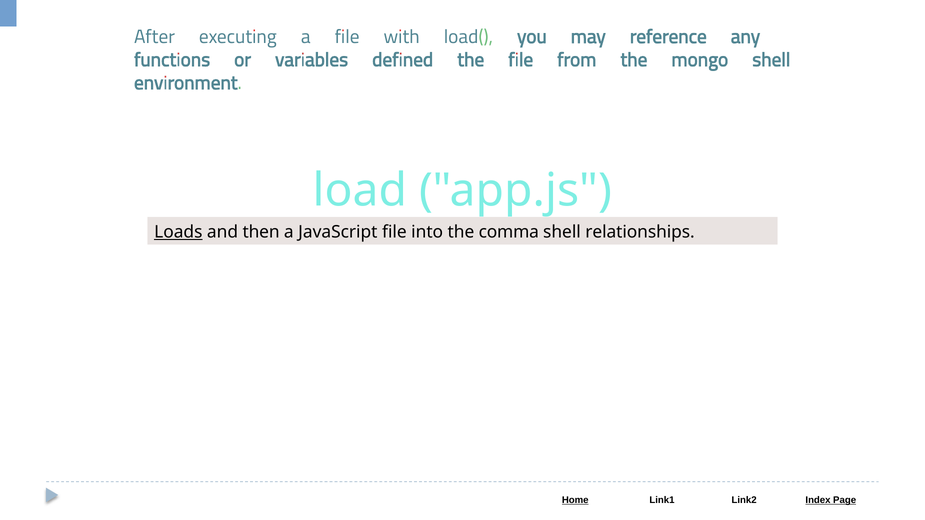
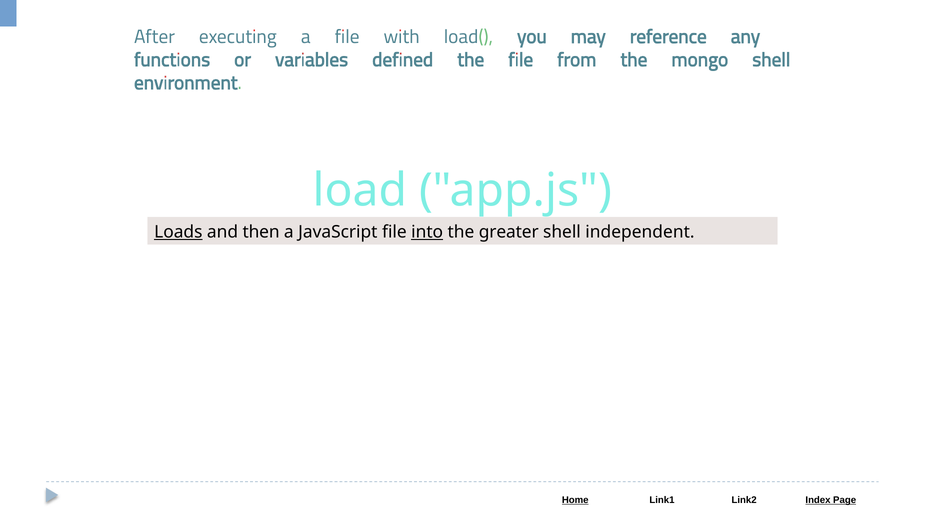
into underline: none -> present
comma: comma -> greater
relationships: relationships -> independent
